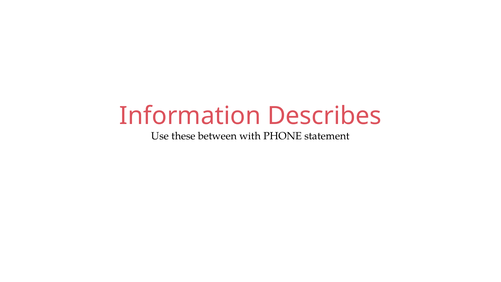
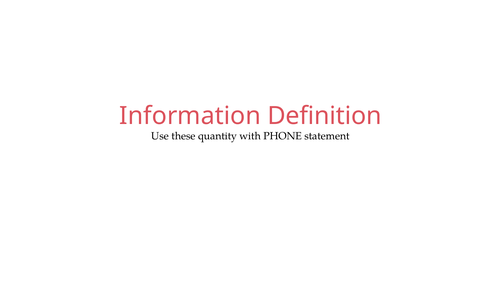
Describes: Describes -> Definition
between: between -> quantity
